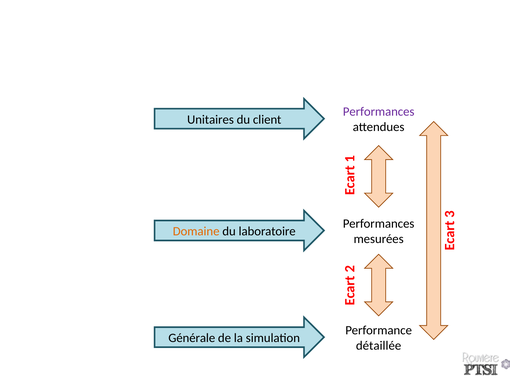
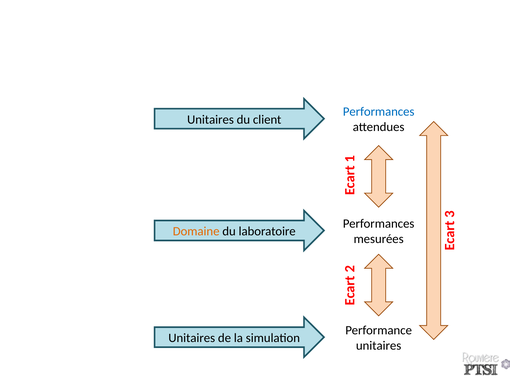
Performances at (379, 112) colour: purple -> blue
Générale at (192, 338): Générale -> Unitaires
détaillée at (379, 346): détaillée -> unitaires
